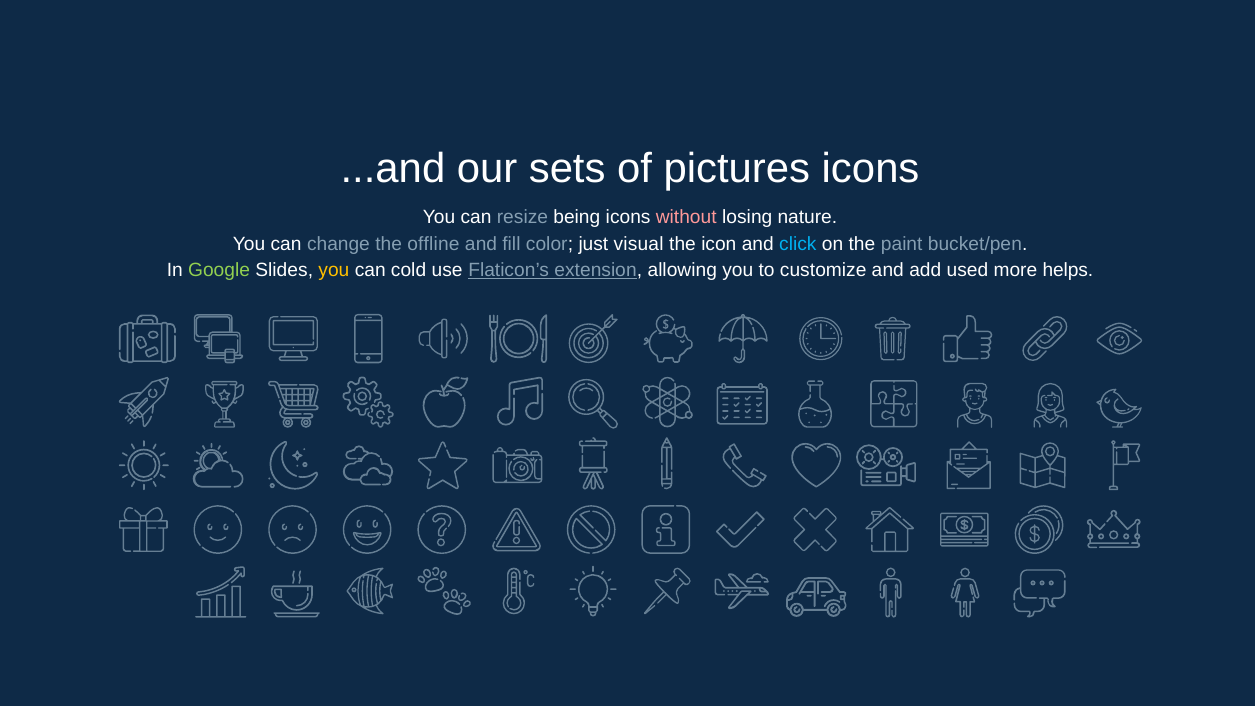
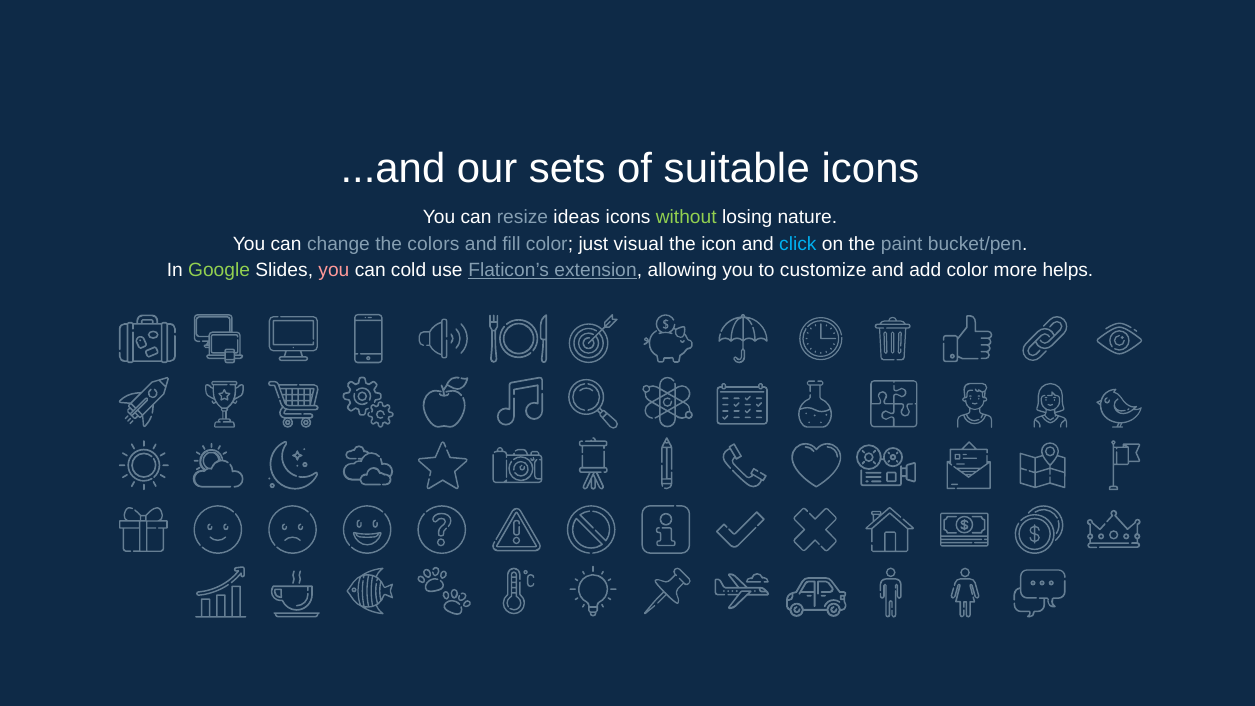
pictures: pictures -> suitable
being: being -> ideas
without colour: pink -> light green
offline: offline -> colors
you at (334, 270) colour: yellow -> pink
add used: used -> color
